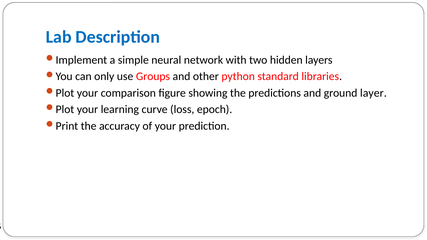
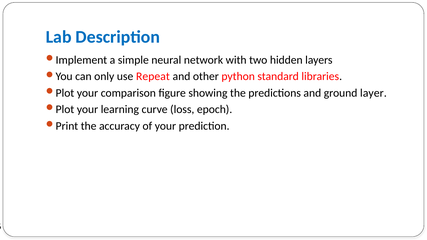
Groups: Groups -> Repeat
